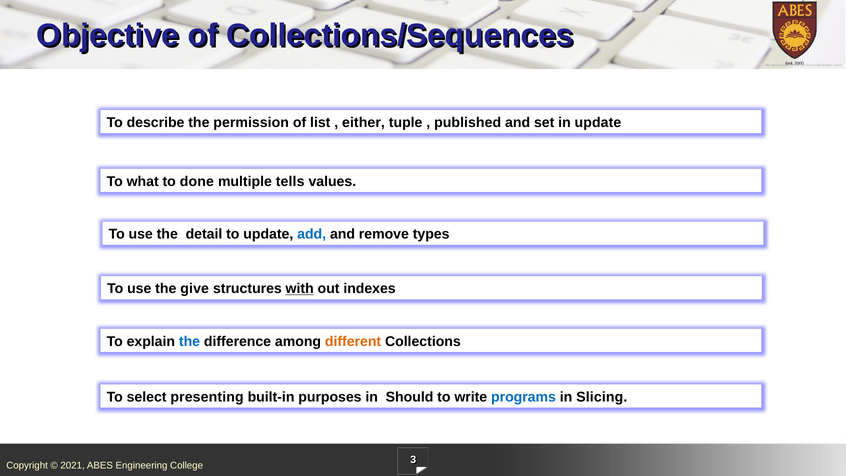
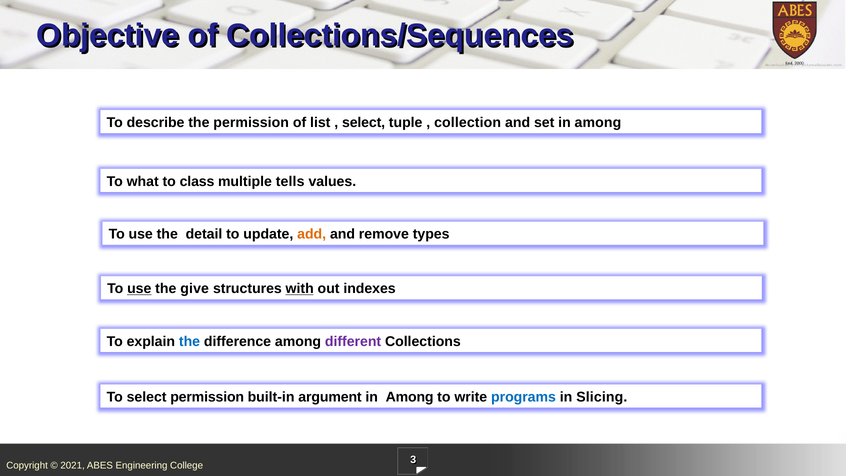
either at (363, 123): either -> select
published: published -> collection
set in update: update -> among
done: done -> class
add colour: blue -> orange
use at (139, 289) underline: none -> present
different colour: orange -> purple
select presenting: presenting -> permission
purposes: purposes -> argument
Should at (410, 397): Should -> Among
